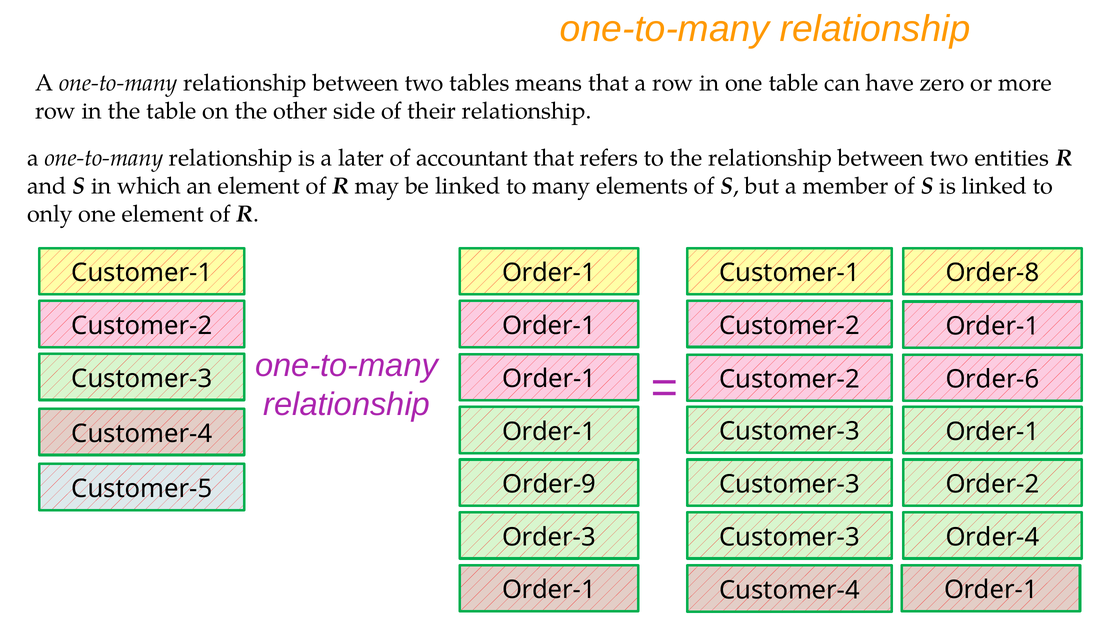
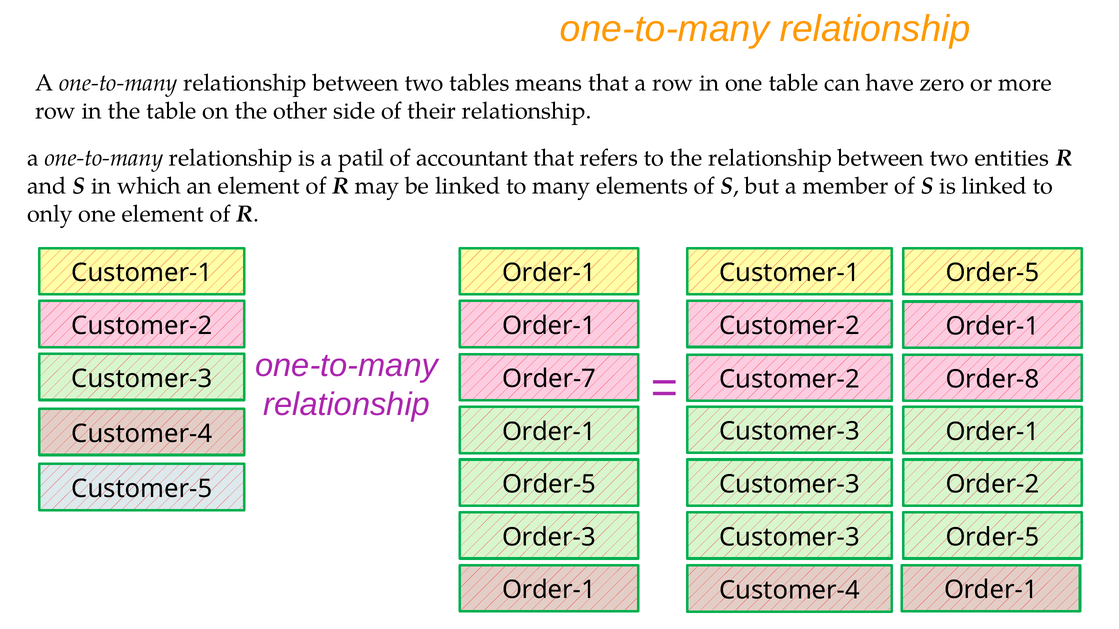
later: later -> patil
Customer-1 Order-8: Order-8 -> Order-5
Order-1 at (549, 379): Order-1 -> Order-7
Order-6: Order-6 -> Order-8
Order-9 at (549, 485): Order-9 -> Order-5
Order-4 at (992, 538): Order-4 -> Order-5
